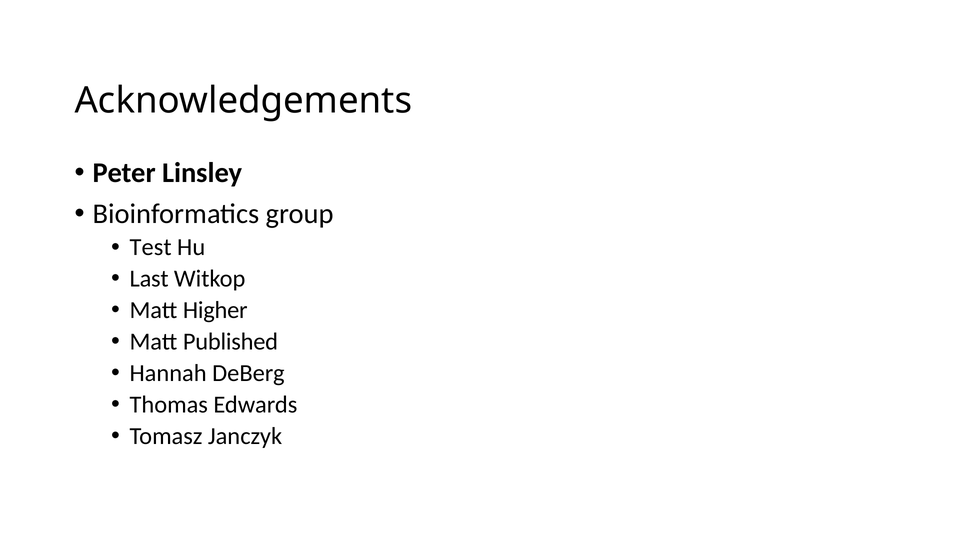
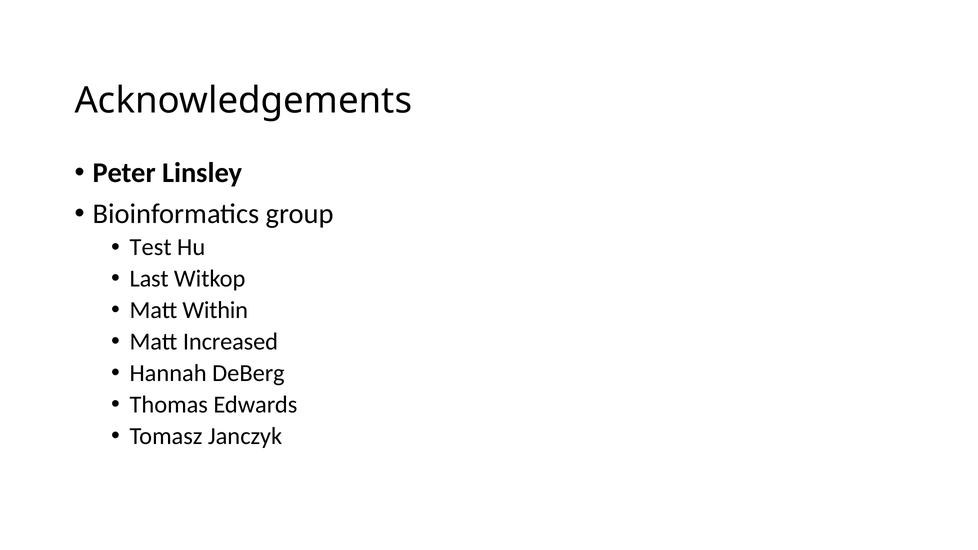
Higher: Higher -> Within
Published: Published -> Increased
